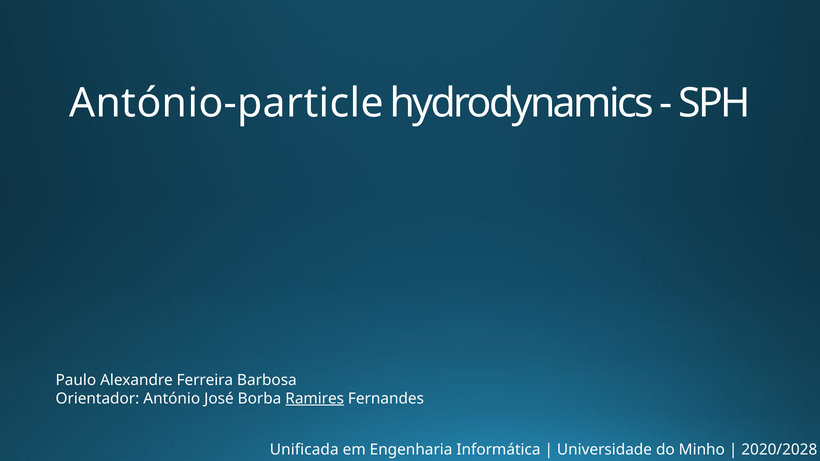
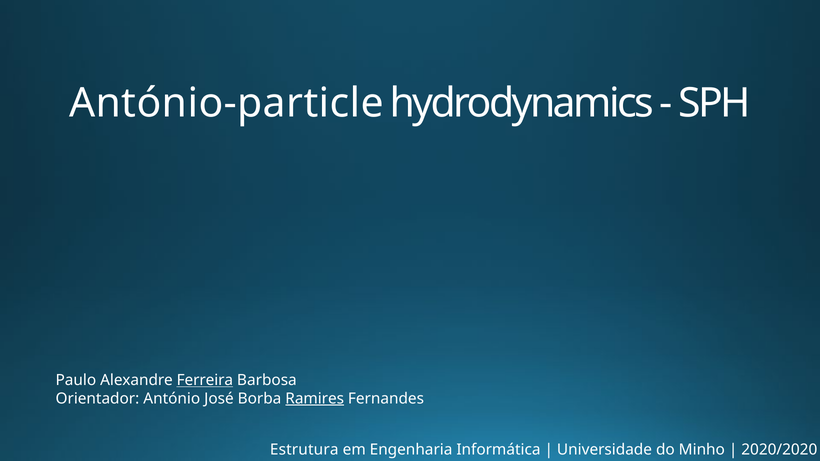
Ferreira underline: none -> present
Unificada: Unificada -> Estrutura
2020/2028: 2020/2028 -> 2020/2020
